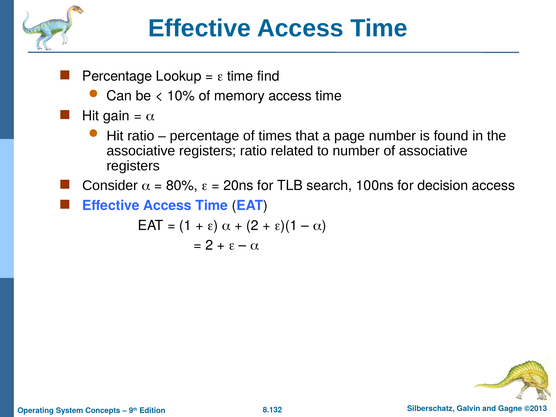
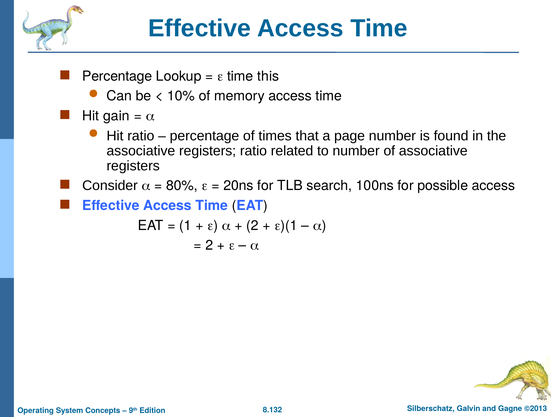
find: find -> this
decision: decision -> possible
